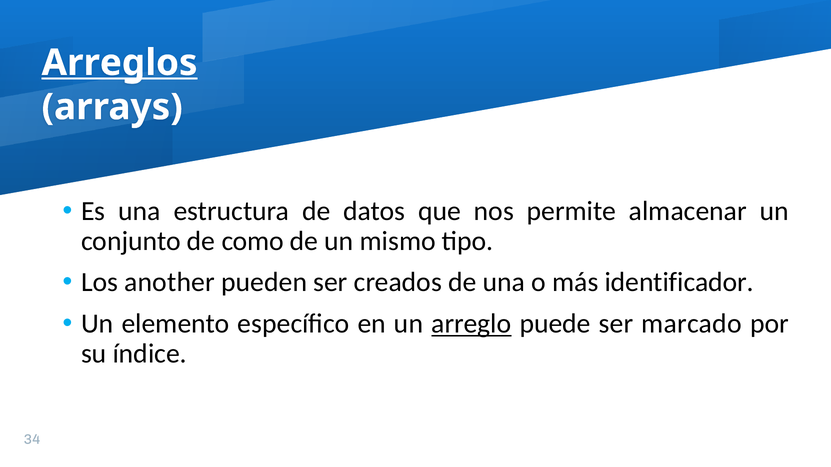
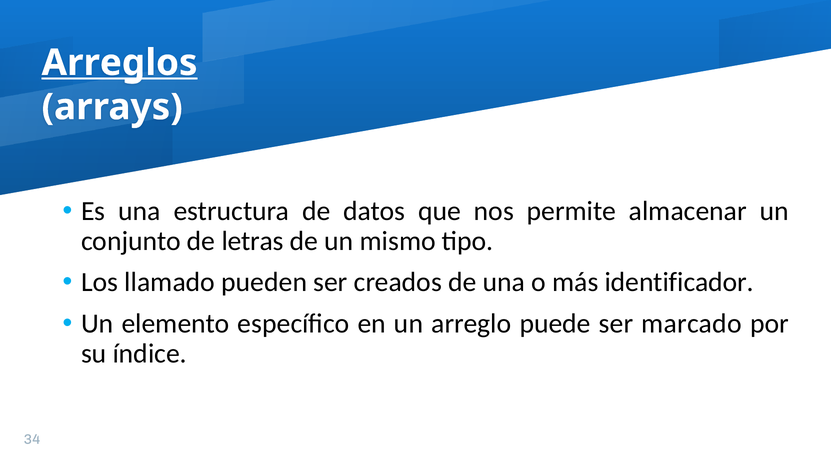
como: como -> letras
another: another -> llamado
arreglo underline: present -> none
